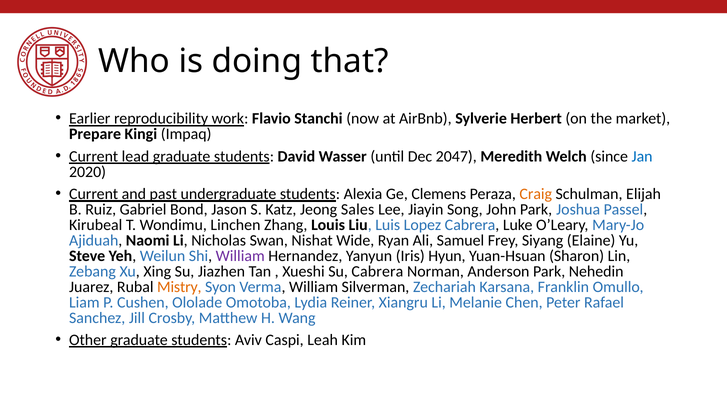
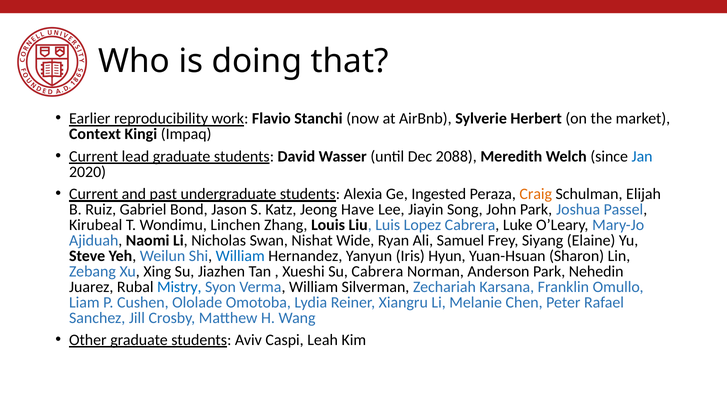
Prepare: Prepare -> Context
2047: 2047 -> 2088
Clemens: Clemens -> Ingested
Sales: Sales -> Have
William at (240, 256) colour: purple -> blue
Mistry colour: orange -> blue
